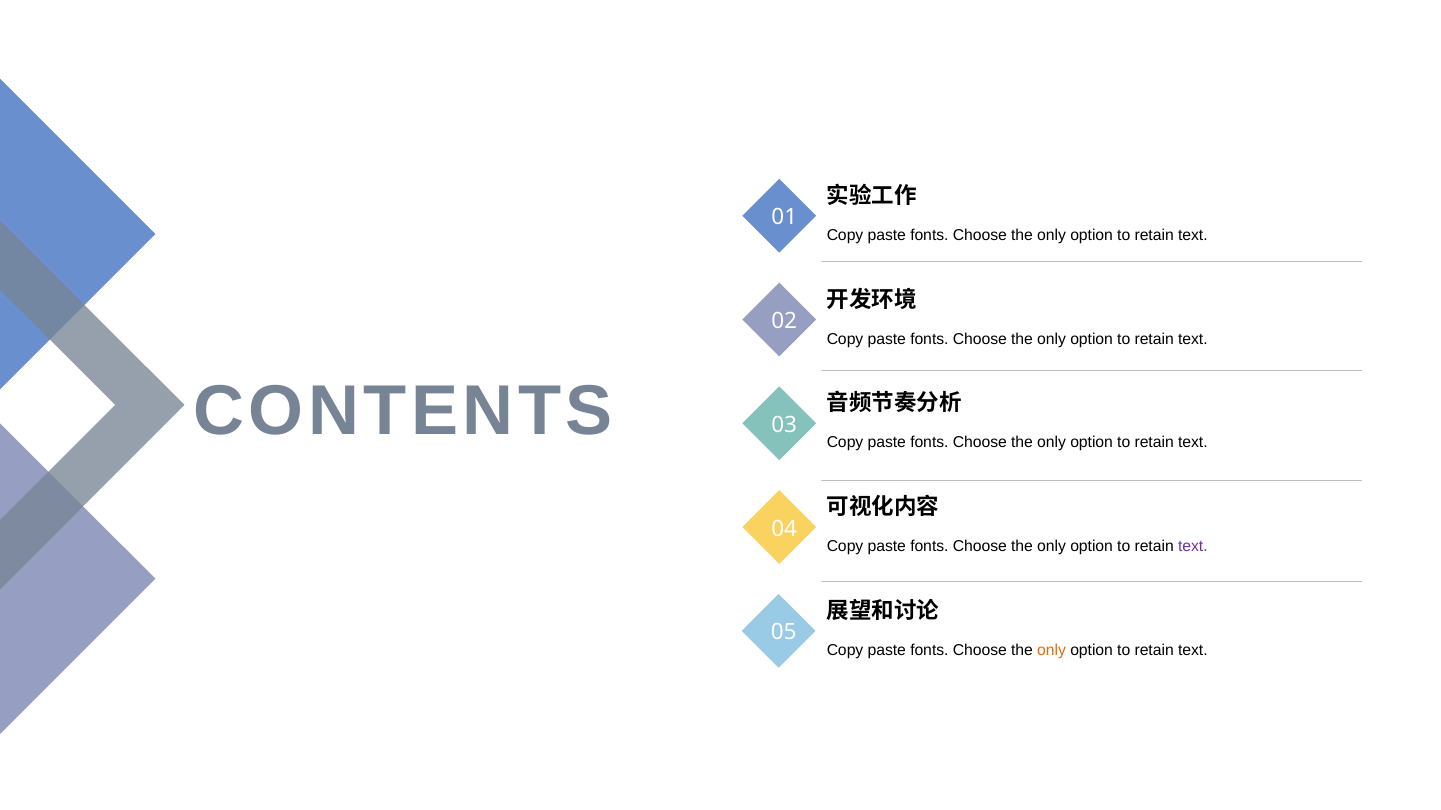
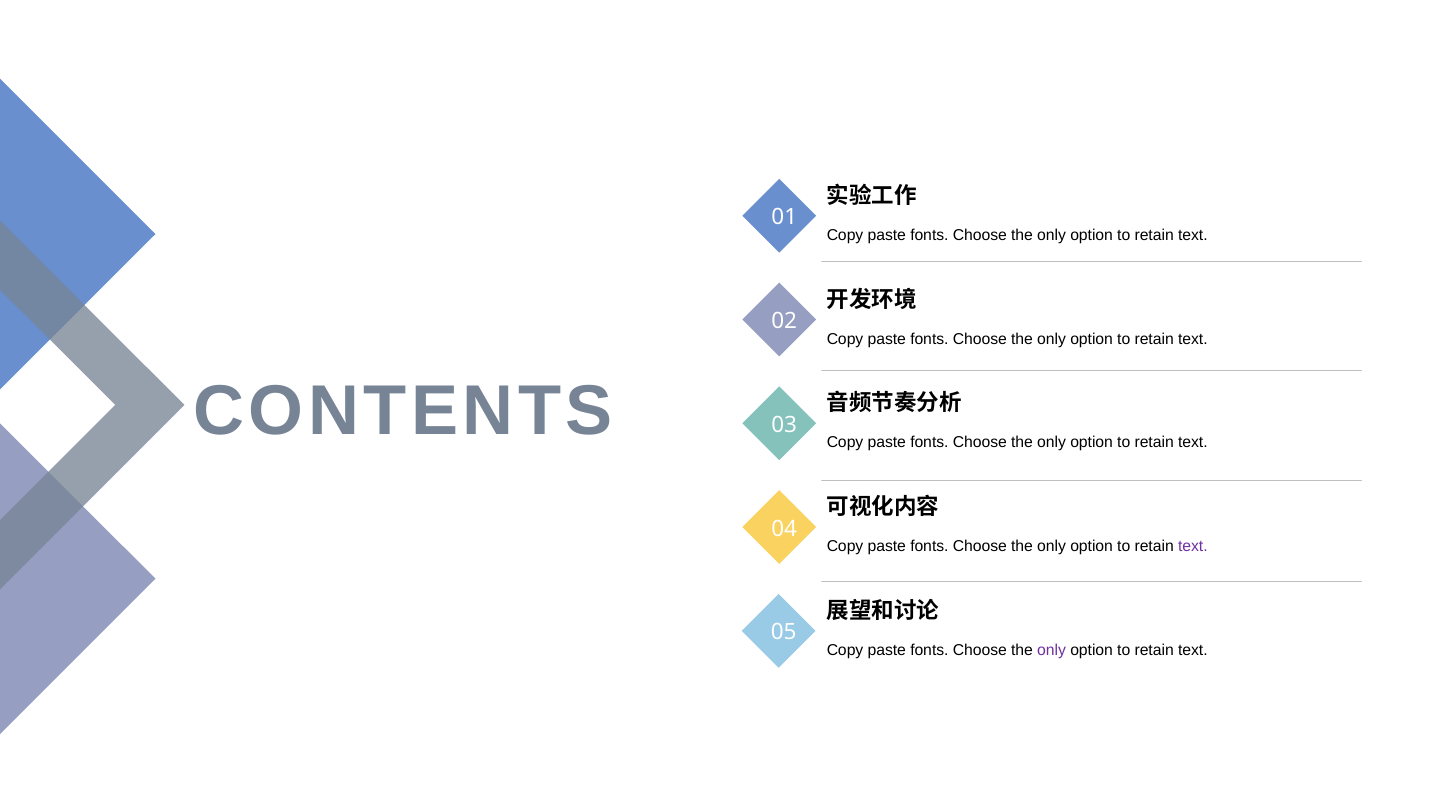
only at (1052, 651) colour: orange -> purple
